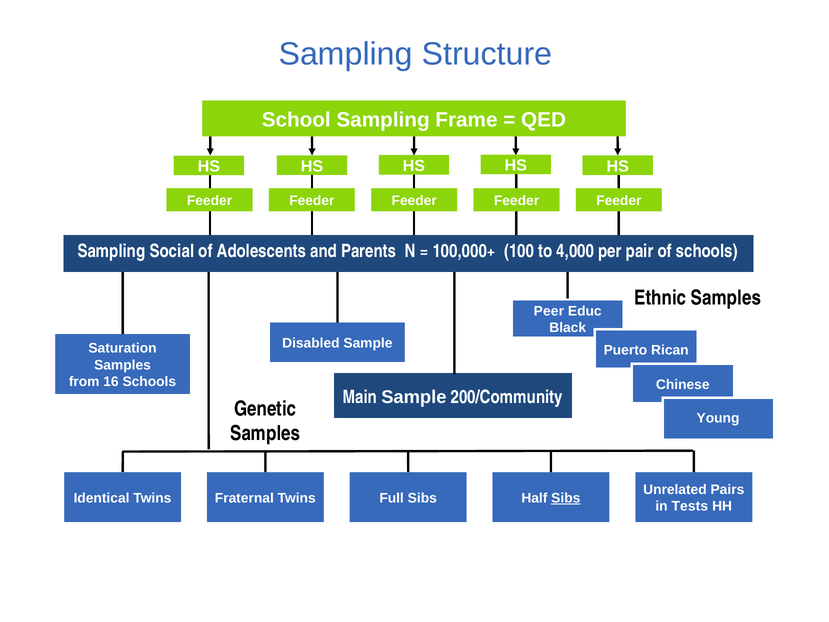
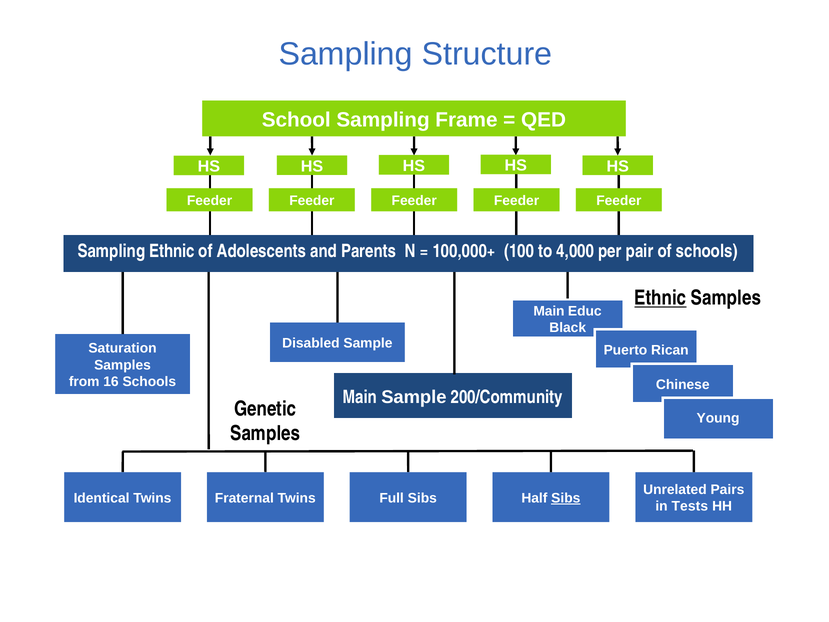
Sampling Social: Social -> Ethnic
Ethnic at (660, 298) underline: none -> present
Peer at (549, 311): Peer -> Main
